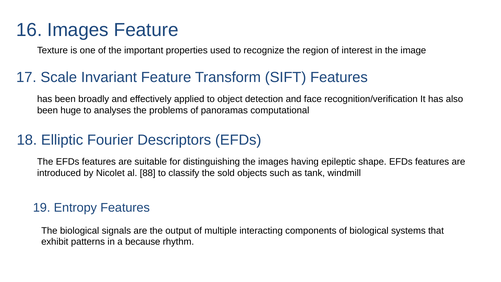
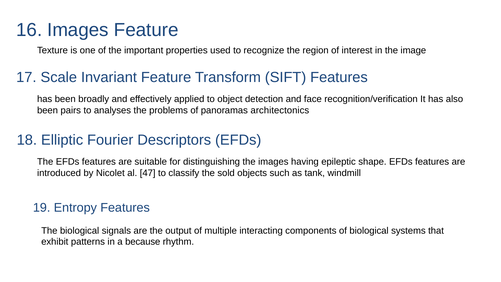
huge: huge -> pairs
computational: computational -> architectonics
88: 88 -> 47
